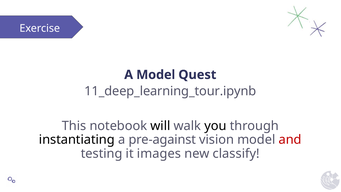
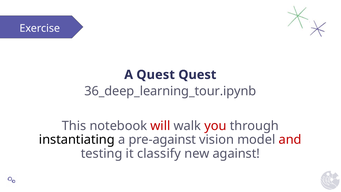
A Model: Model -> Quest
11_deep_learning_tour.ipynb: 11_deep_learning_tour.ipynb -> 36_deep_learning_tour.ipynb
will colour: black -> red
you colour: black -> red
images: images -> classify
classify: classify -> against
